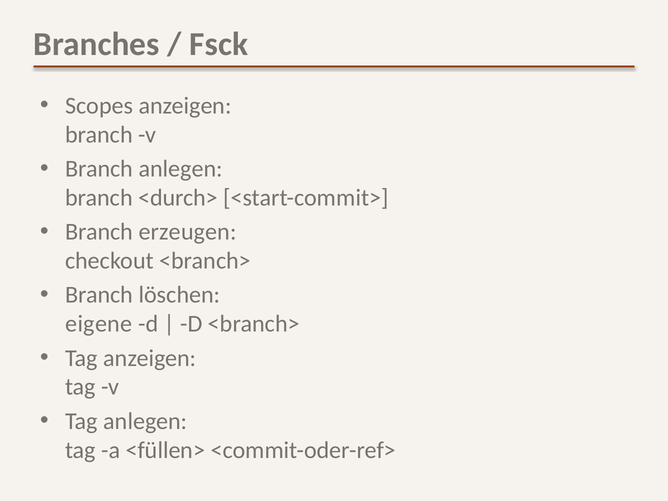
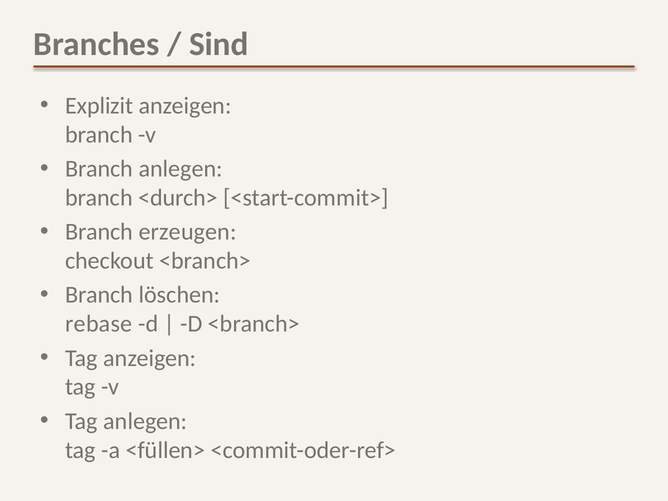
Fsck: Fsck -> Sind
Scopes: Scopes -> Explizit
eigene: eigene -> rebase
